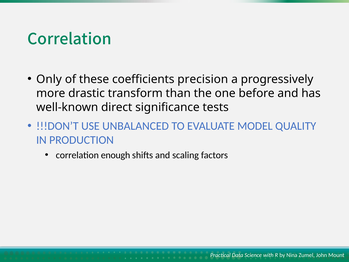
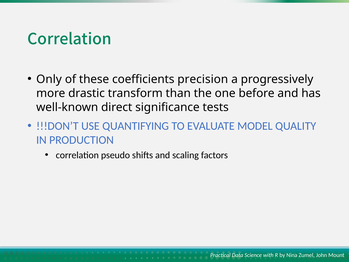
UNBALANCED: UNBALANCED -> QUANTIFYING
enough: enough -> pseudo
